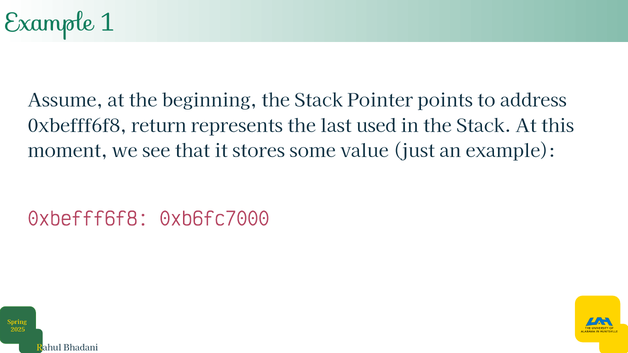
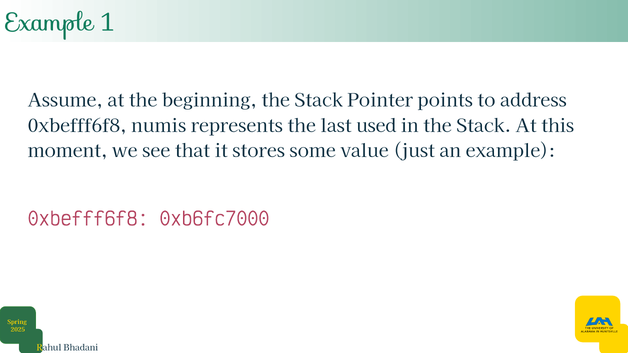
return: return -> numis
